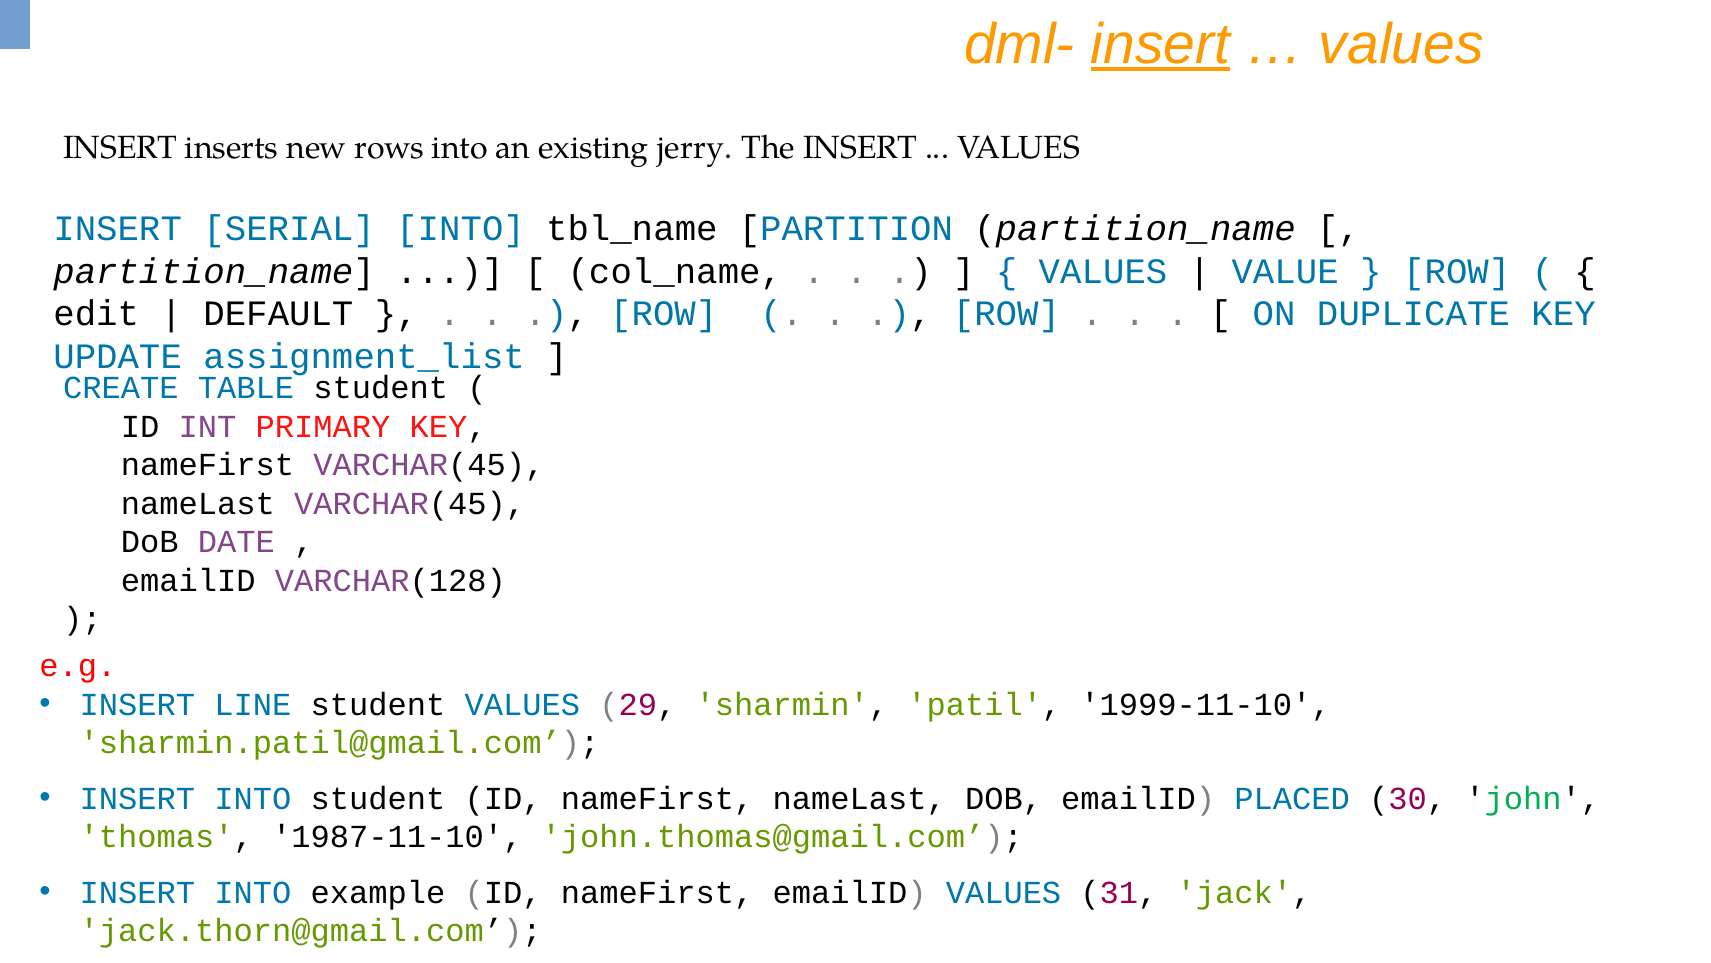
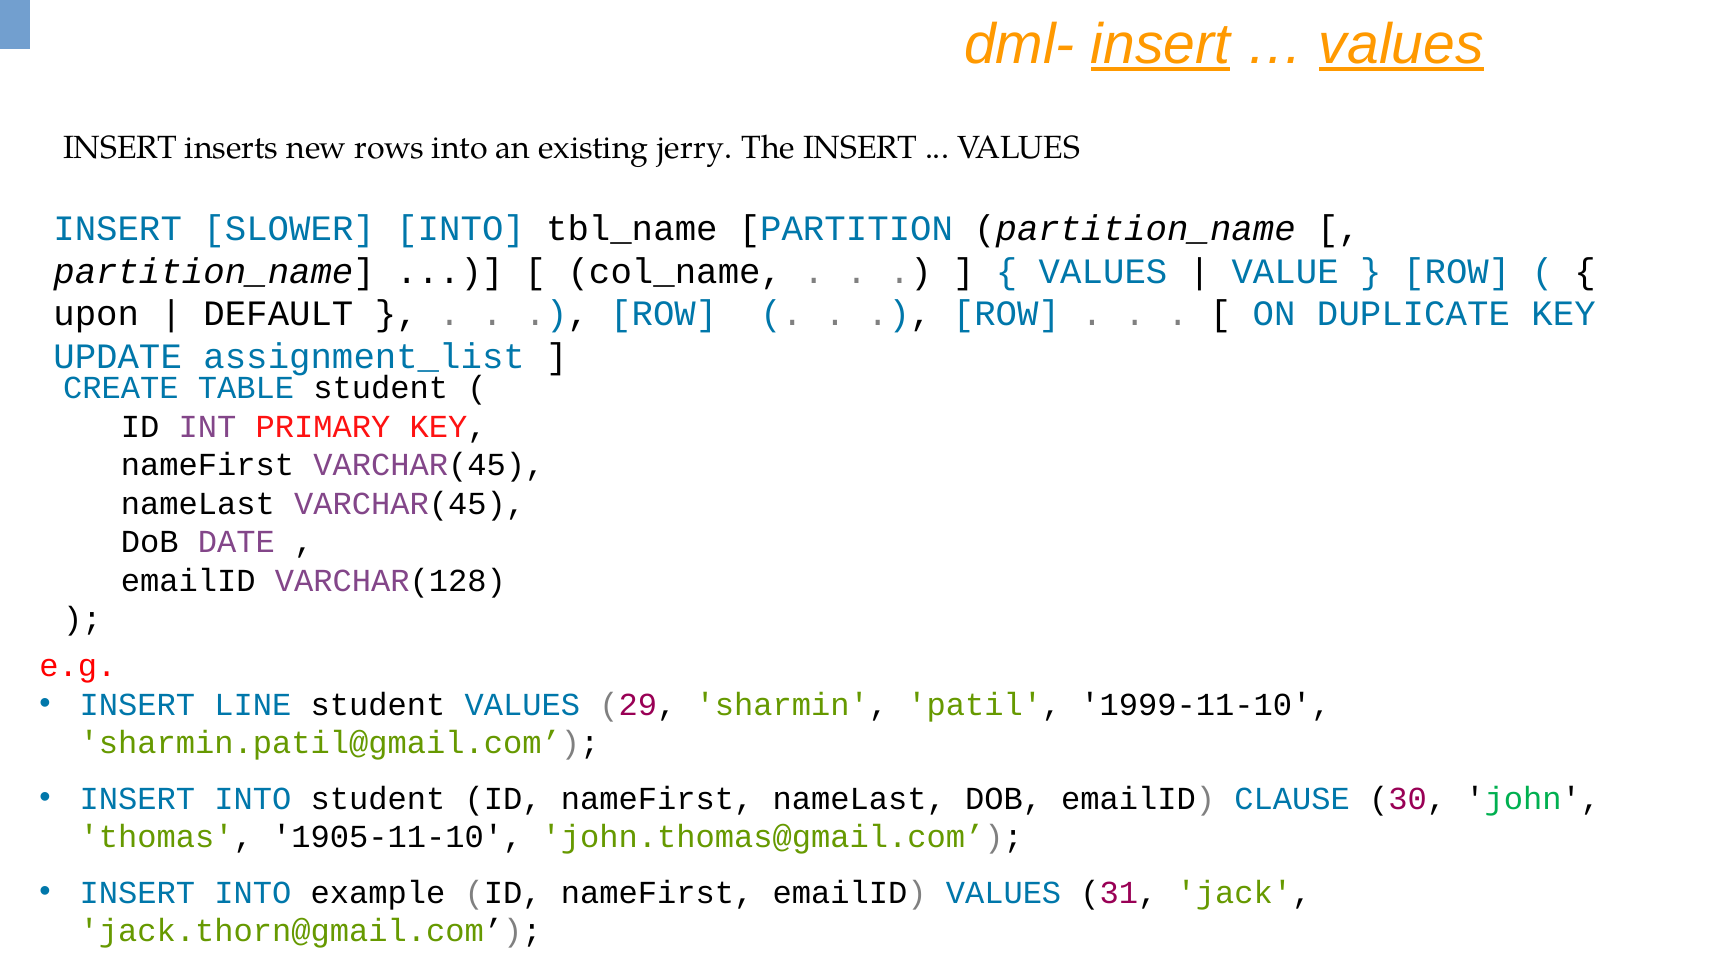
values at (1401, 45) underline: none -> present
SERIAL: SERIAL -> SLOWER
edit: edit -> upon
PLACED: PLACED -> CLAUSE
1987-11-10: 1987-11-10 -> 1905-11-10
